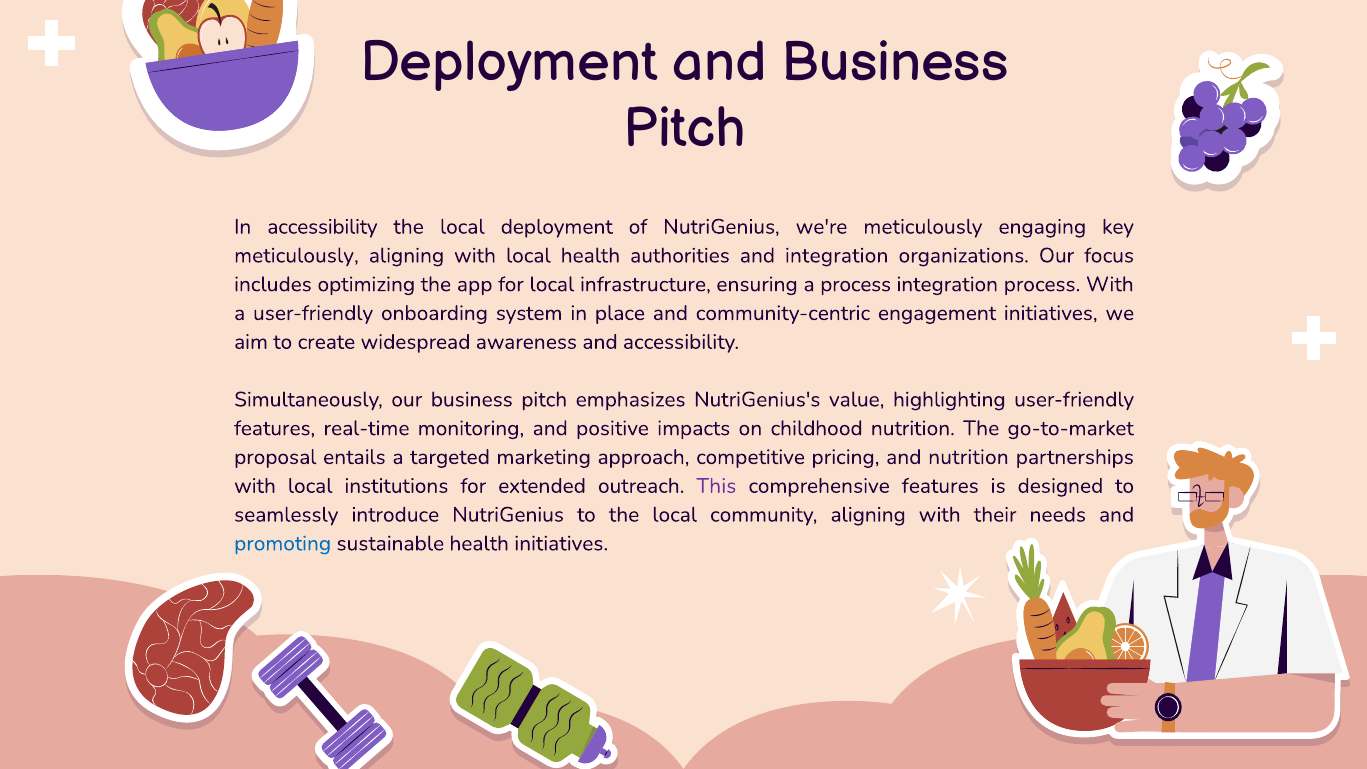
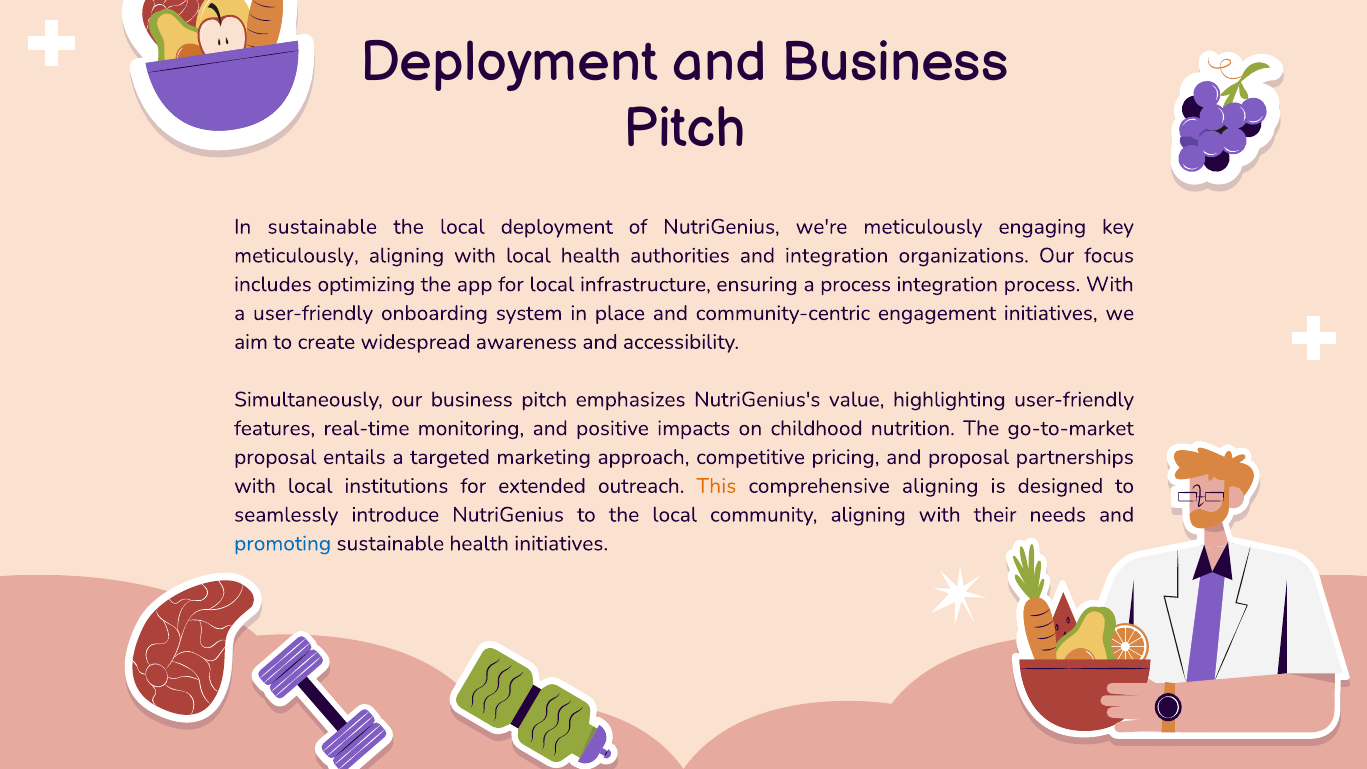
In accessibility: accessibility -> sustainable
and nutrition: nutrition -> proposal
This colour: purple -> orange
comprehensive features: features -> aligning
